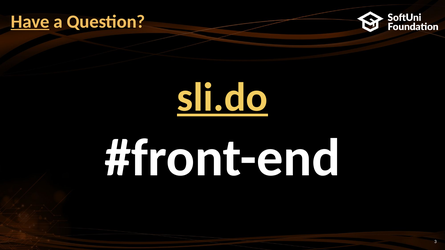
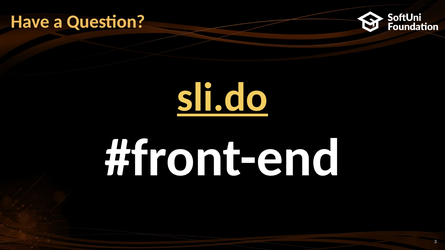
Have underline: present -> none
